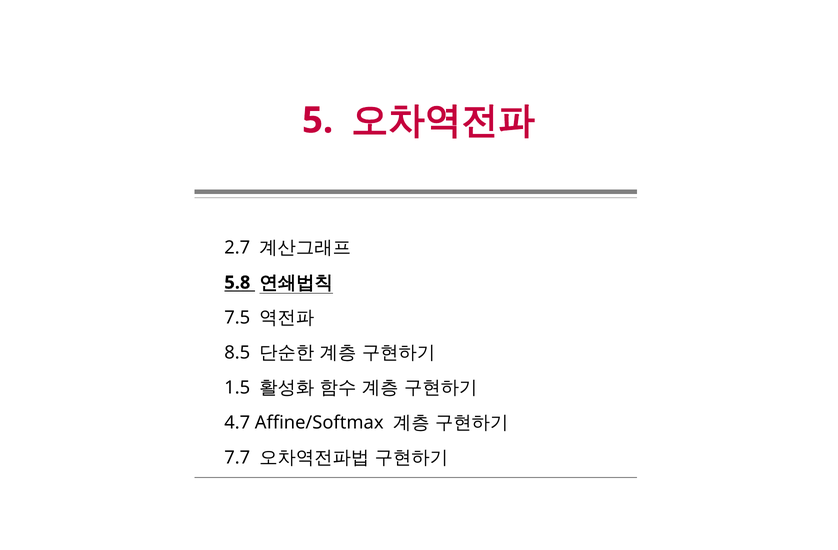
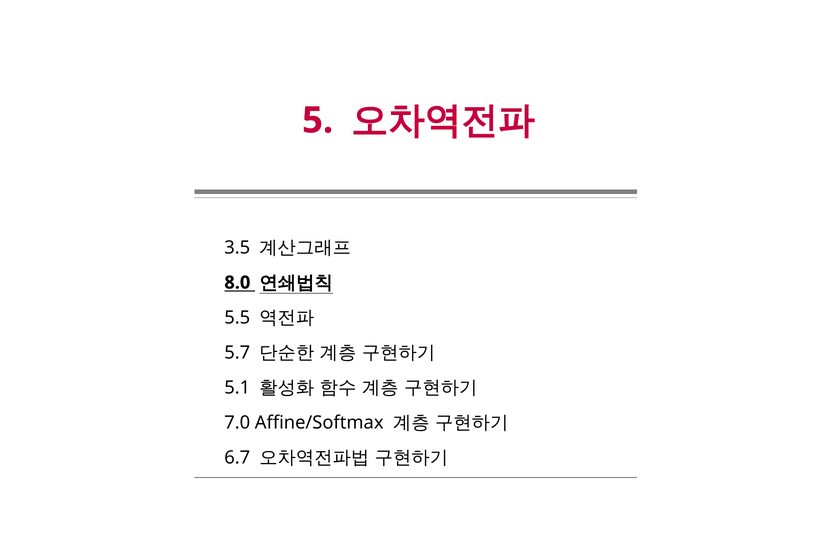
2.7: 2.7 -> 3.5
5.8: 5.8 -> 8.0
7.5: 7.5 -> 5.5
8.5: 8.5 -> 5.7
1.5: 1.5 -> 5.1
4.7: 4.7 -> 7.0
7.7: 7.7 -> 6.7
